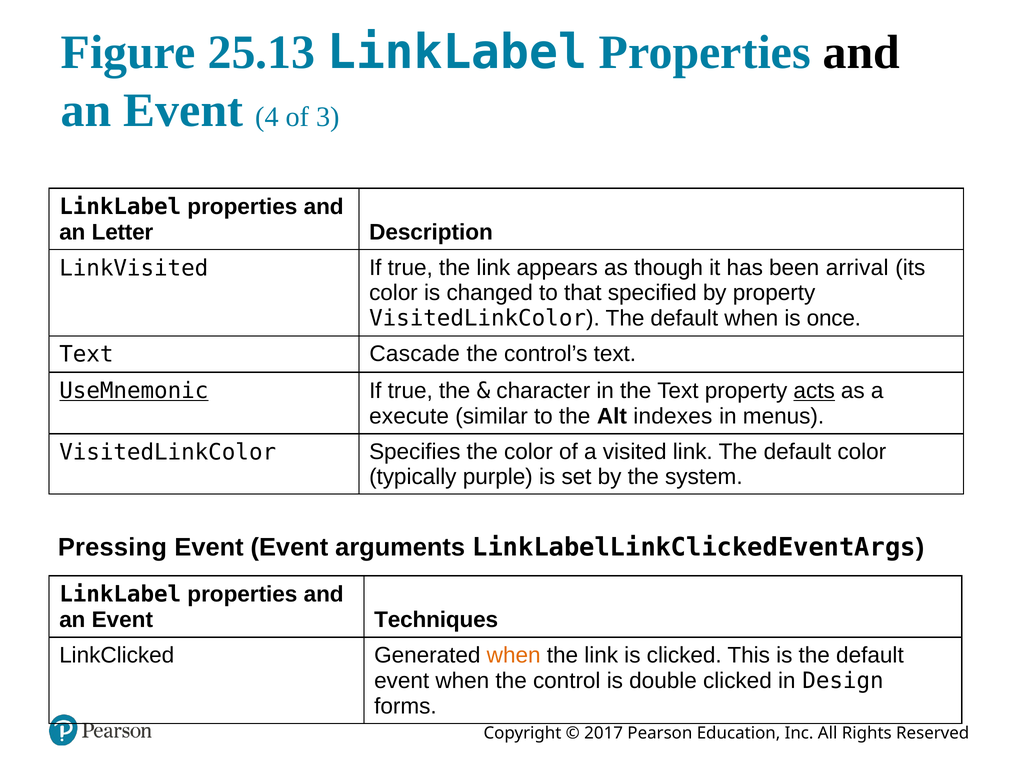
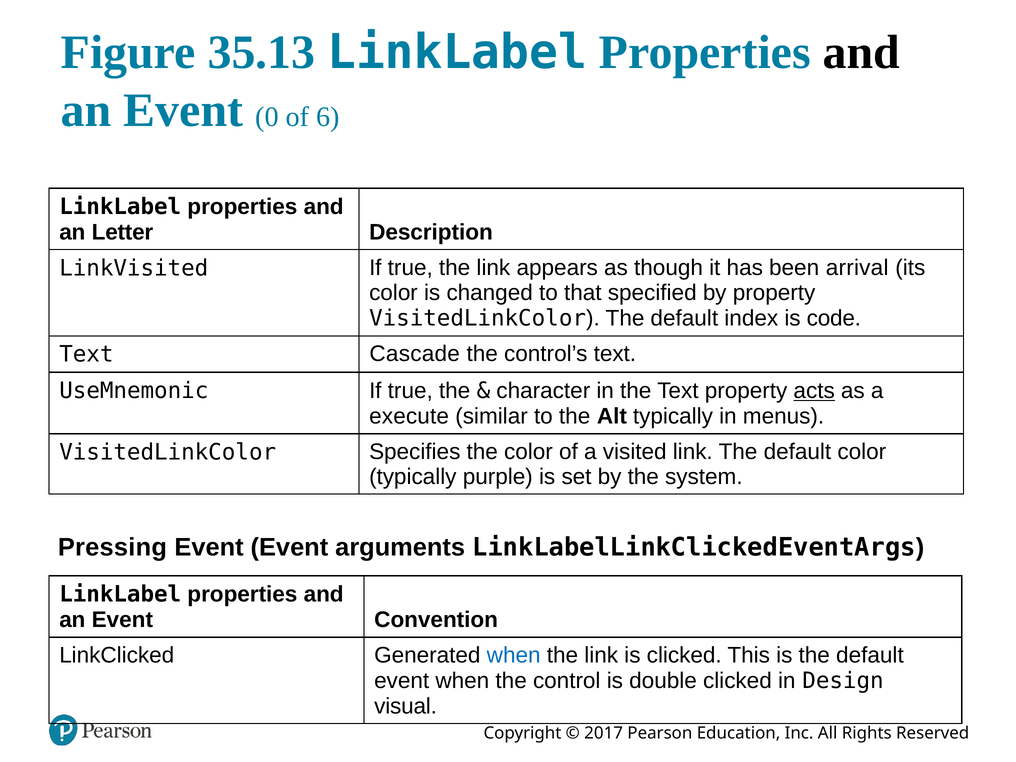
25.13: 25.13 -> 35.13
4: 4 -> 0
3: 3 -> 6
default when: when -> index
once: once -> code
UseMnemonic underline: present -> none
Alt indexes: indexes -> typically
Techniques: Techniques -> Convention
when at (514, 655) colour: orange -> blue
forms: forms -> visual
